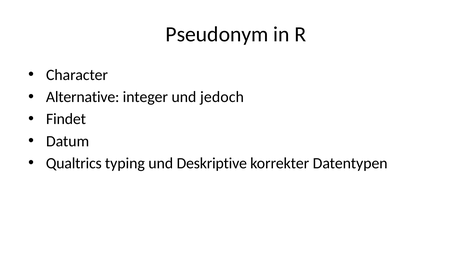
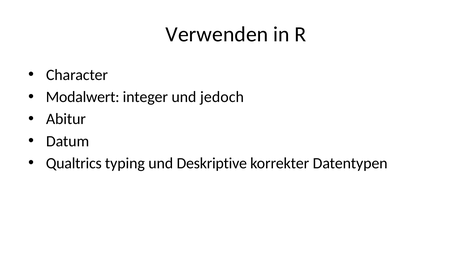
Pseudonym: Pseudonym -> Verwenden
Alternative: Alternative -> Modalwert
Findet: Findet -> Abitur
